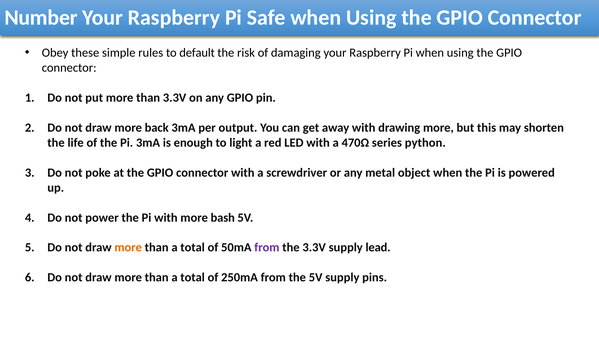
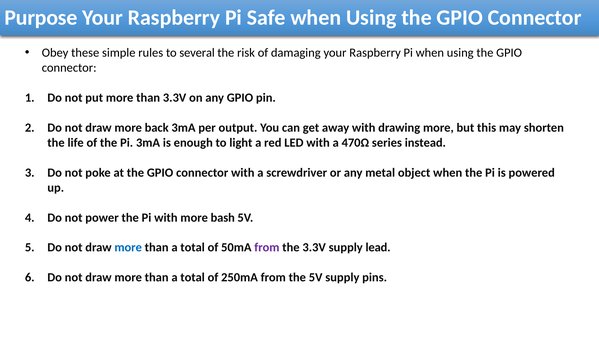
Number: Number -> Purpose
default: default -> several
python: python -> instead
more at (128, 247) colour: orange -> blue
